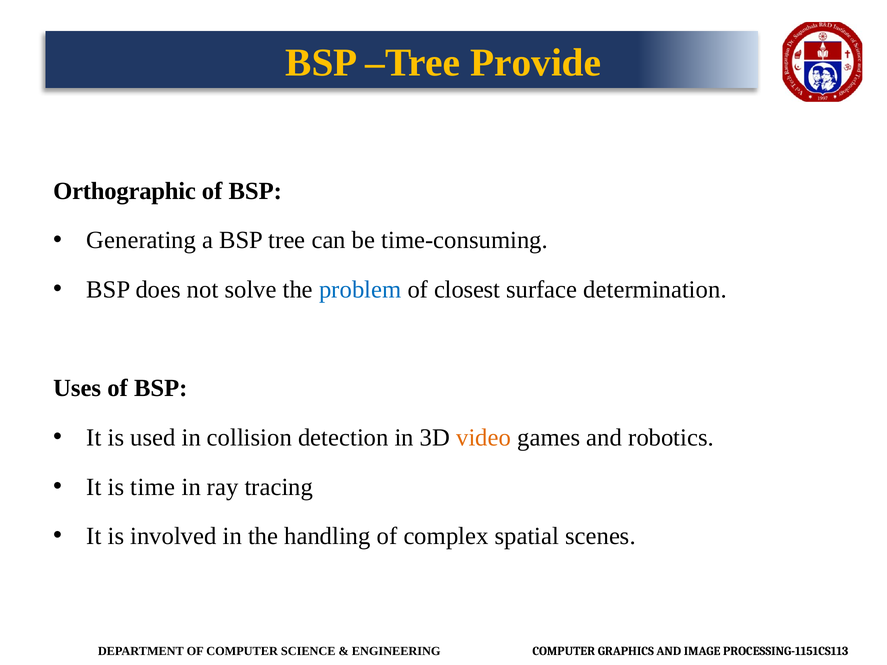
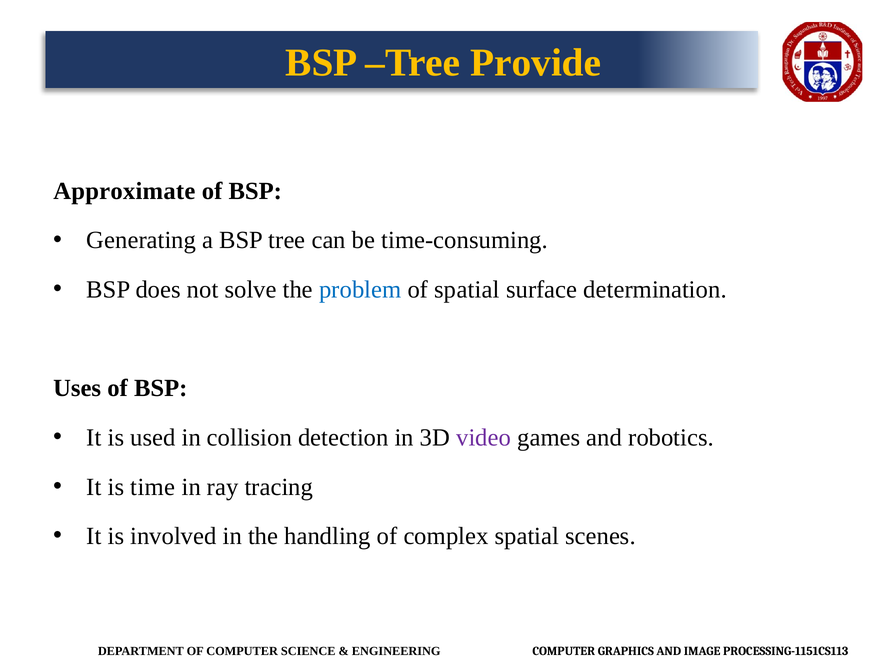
Orthographic: Orthographic -> Approximate
of closest: closest -> spatial
video colour: orange -> purple
